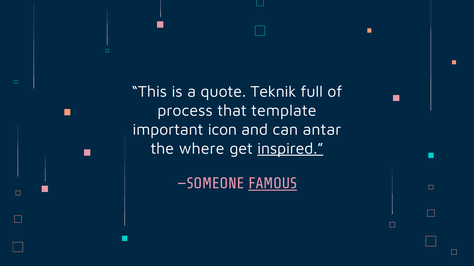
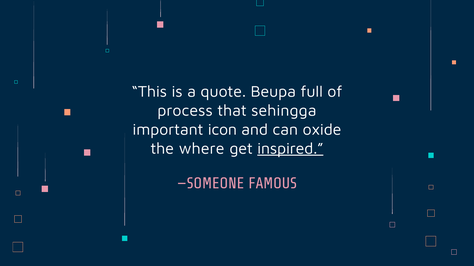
Teknik: Teknik -> Beupa
template: template -> sehingga
antar: antar -> oxide
FAMOUS underline: present -> none
